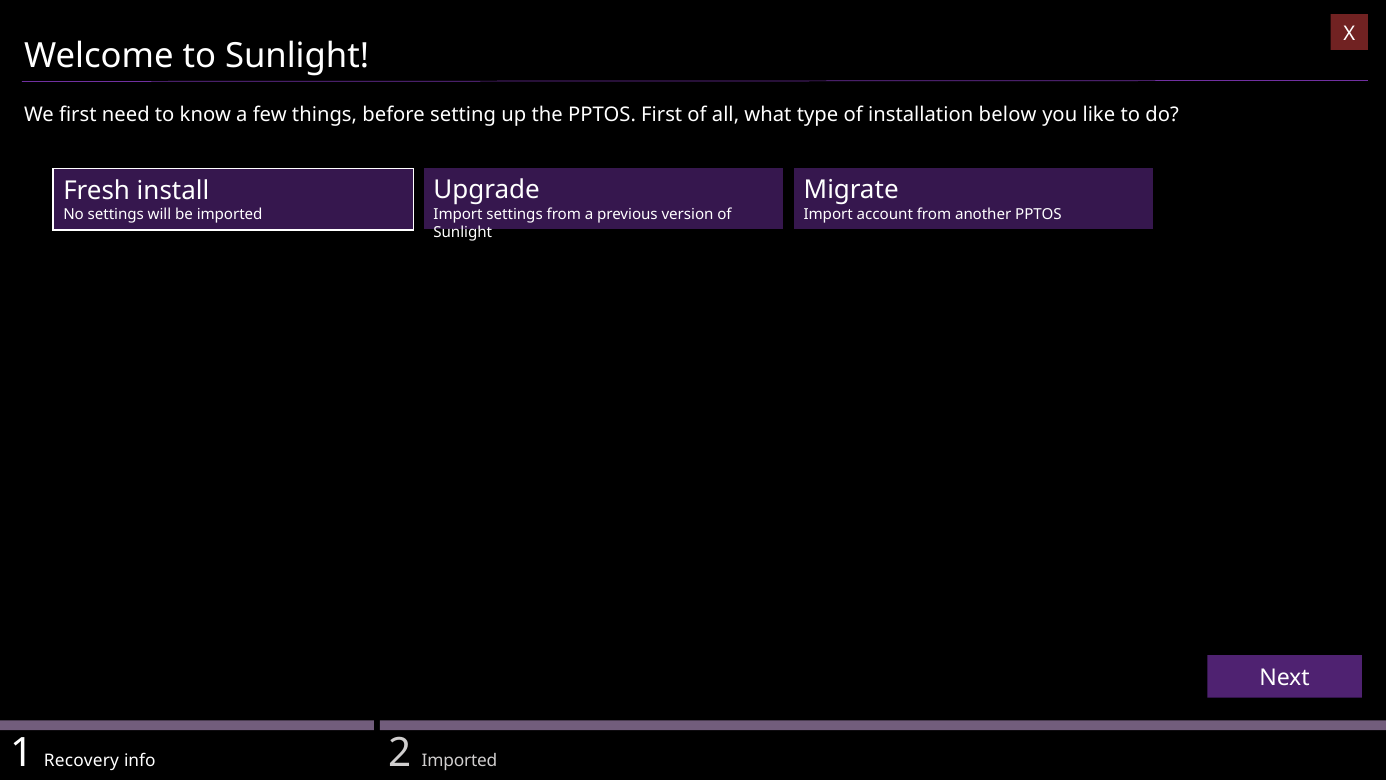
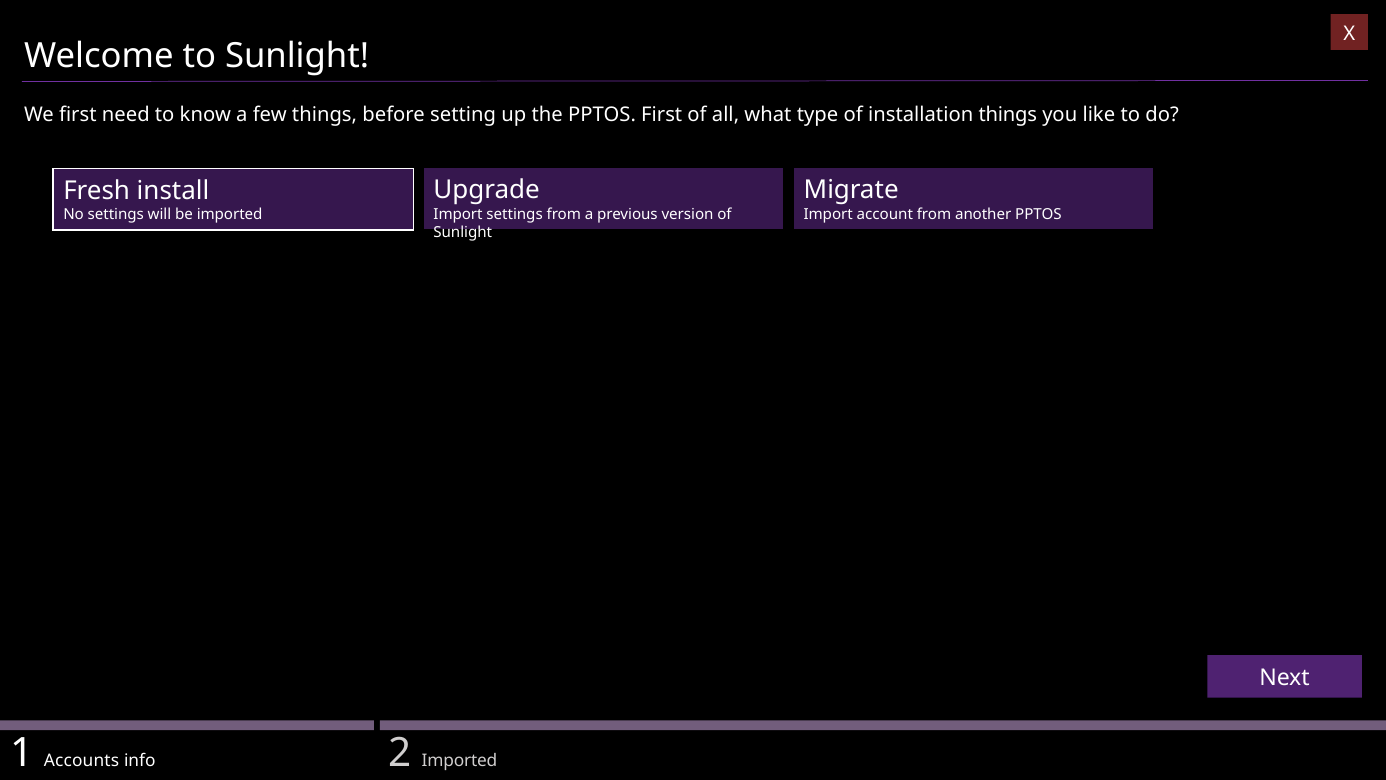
installation below: below -> things
Recovery: Recovery -> Accounts
